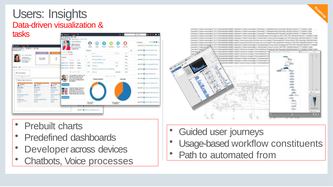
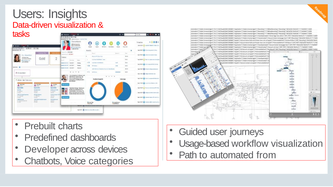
workflow constituents: constituents -> visualization
processes: processes -> categories
